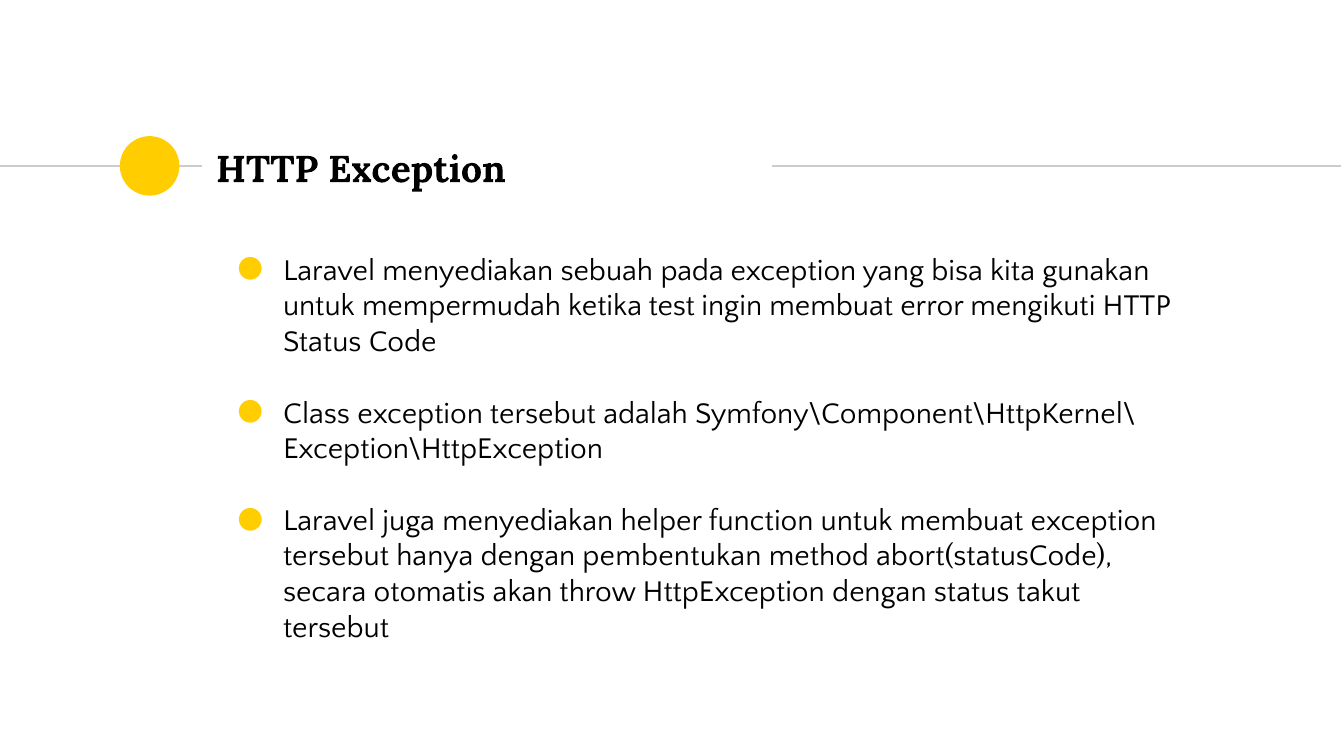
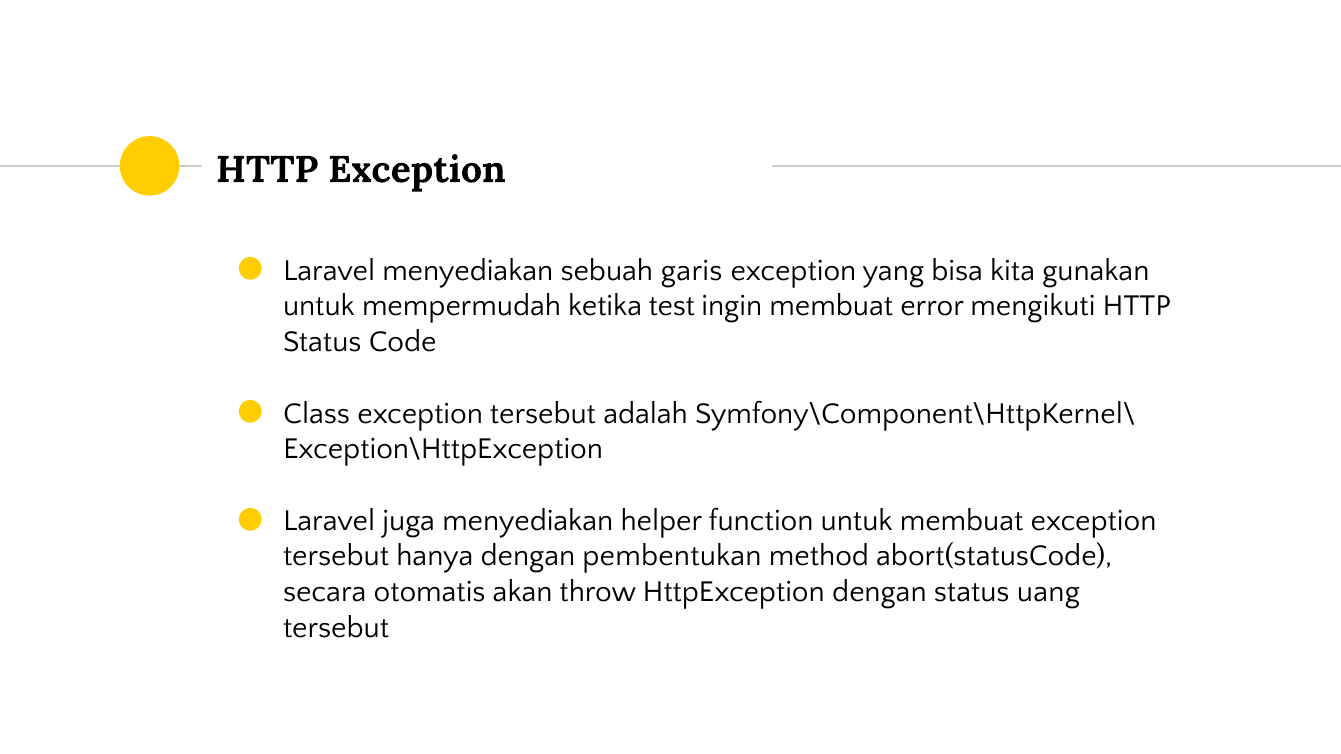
pada: pada -> garis
takut: takut -> uang
